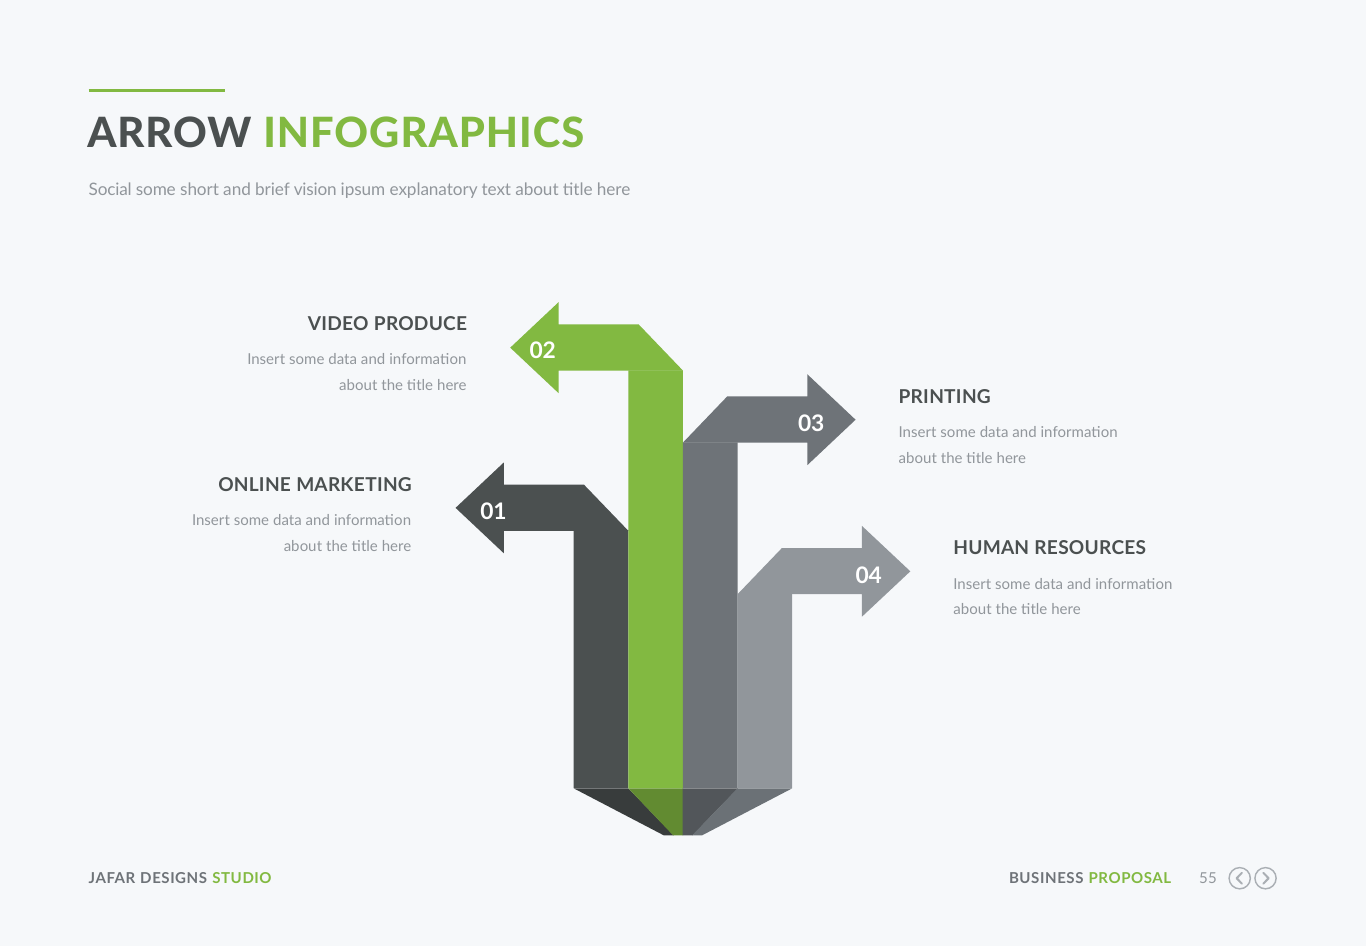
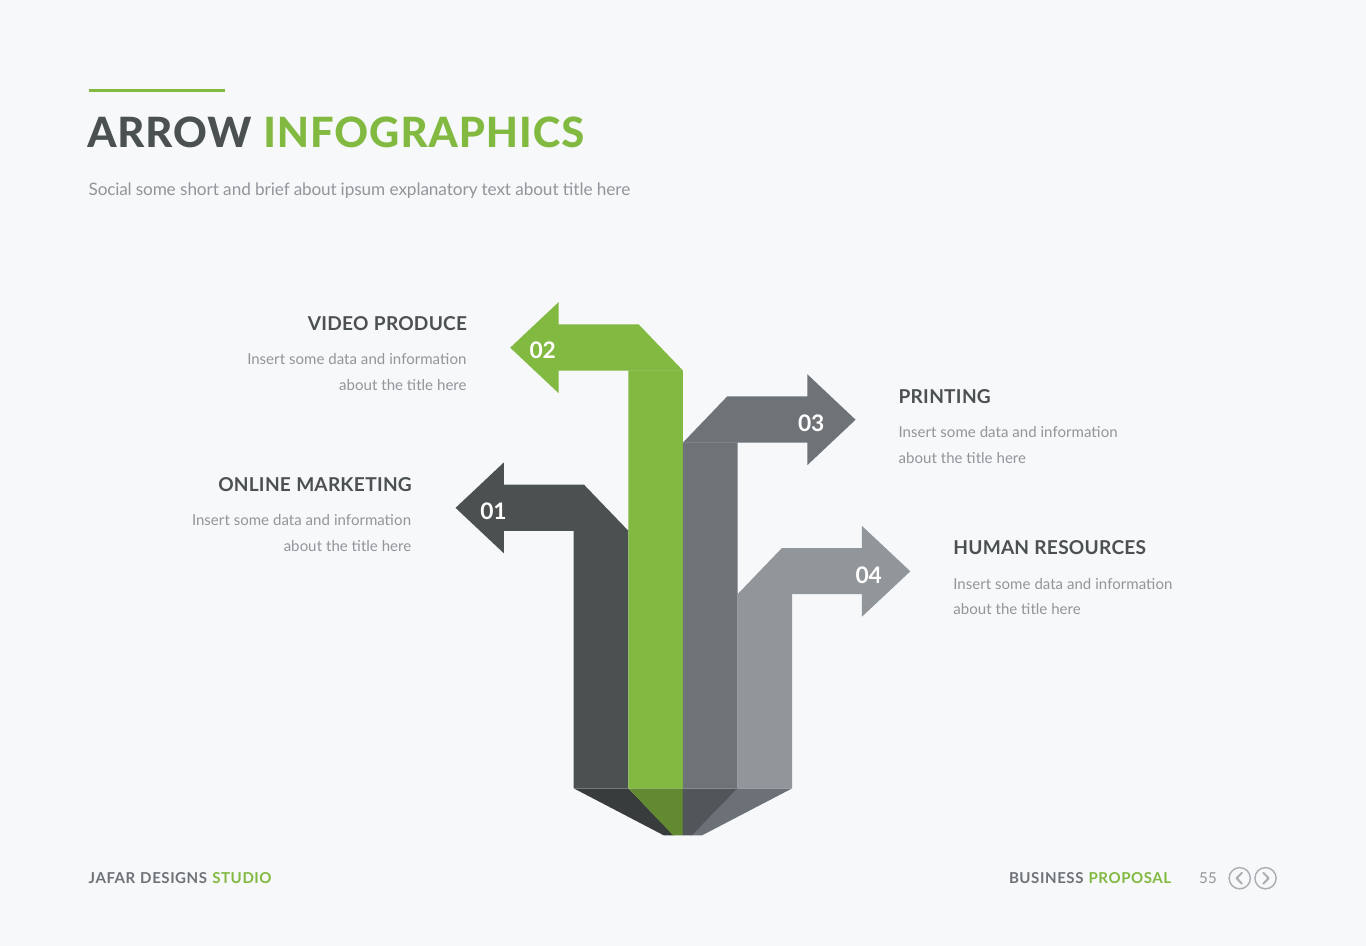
brief vision: vision -> about
